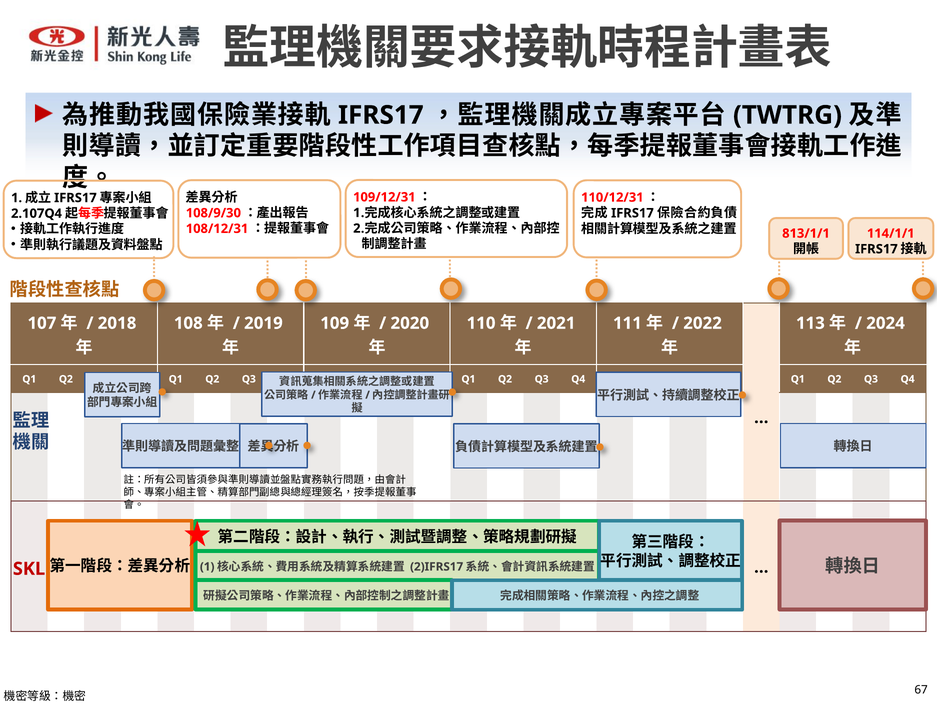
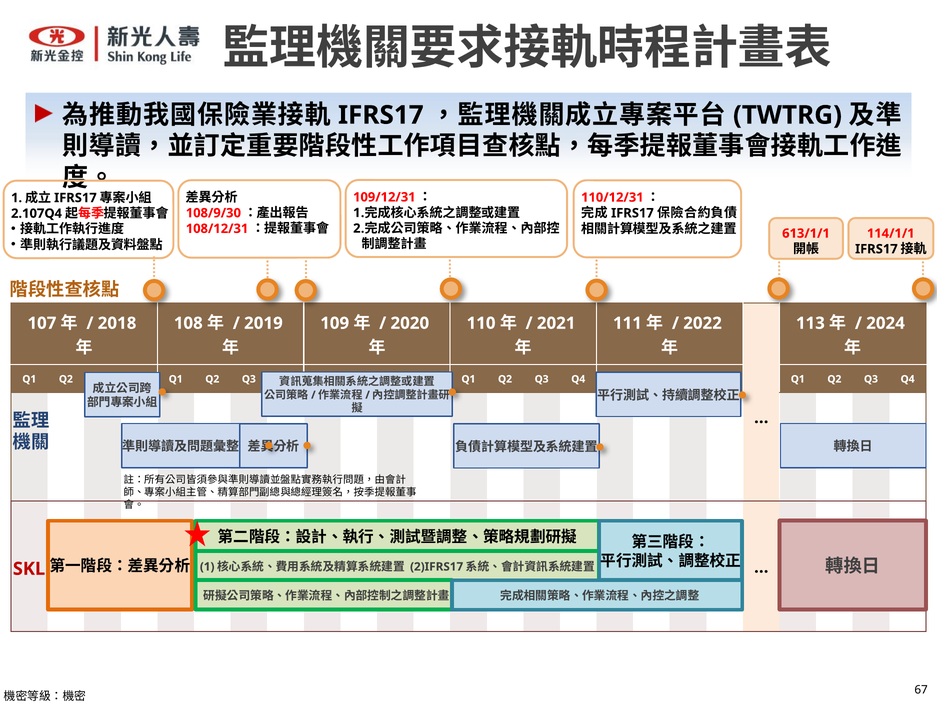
813/1/1: 813/1/1 -> 613/1/1
